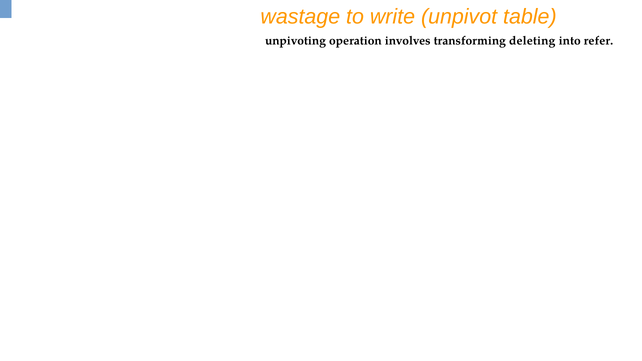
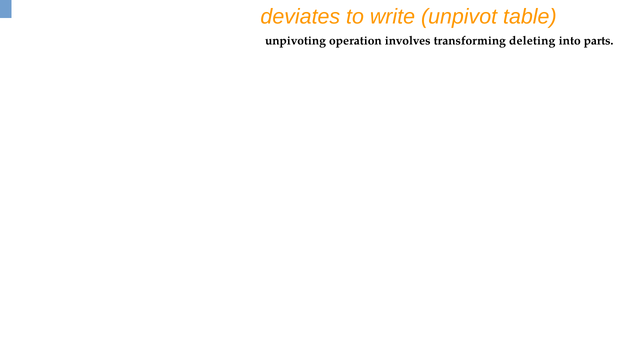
wastage: wastage -> deviates
refer: refer -> parts
